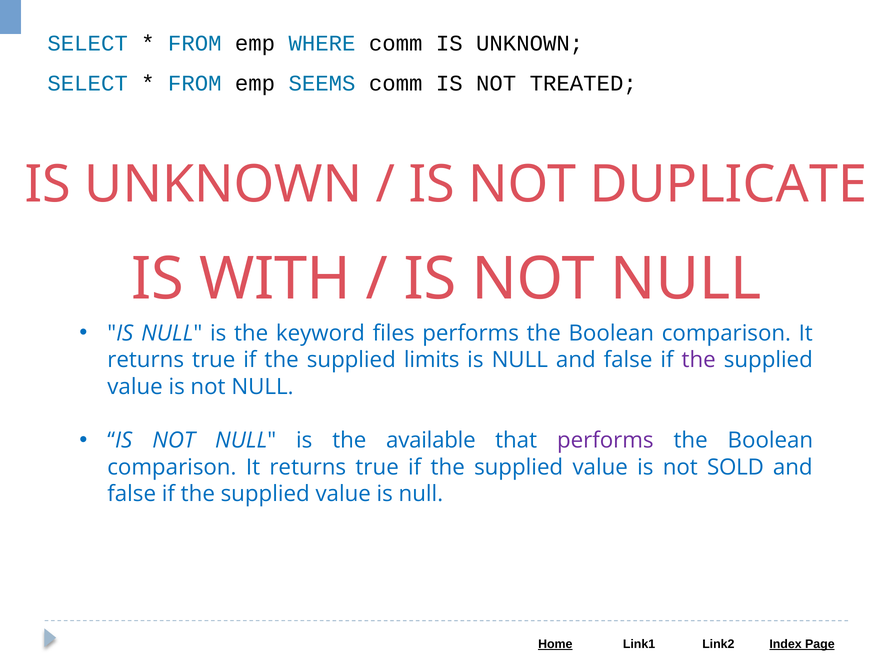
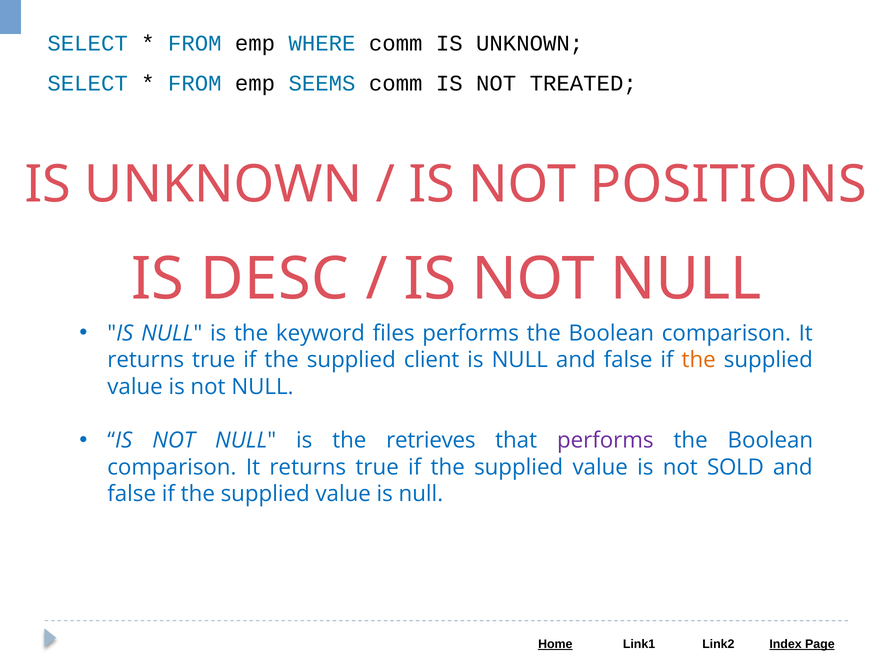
DUPLICATE: DUPLICATE -> POSITIONS
WITH: WITH -> DESC
limits: limits -> client
the at (699, 360) colour: purple -> orange
available: available -> retrieves
